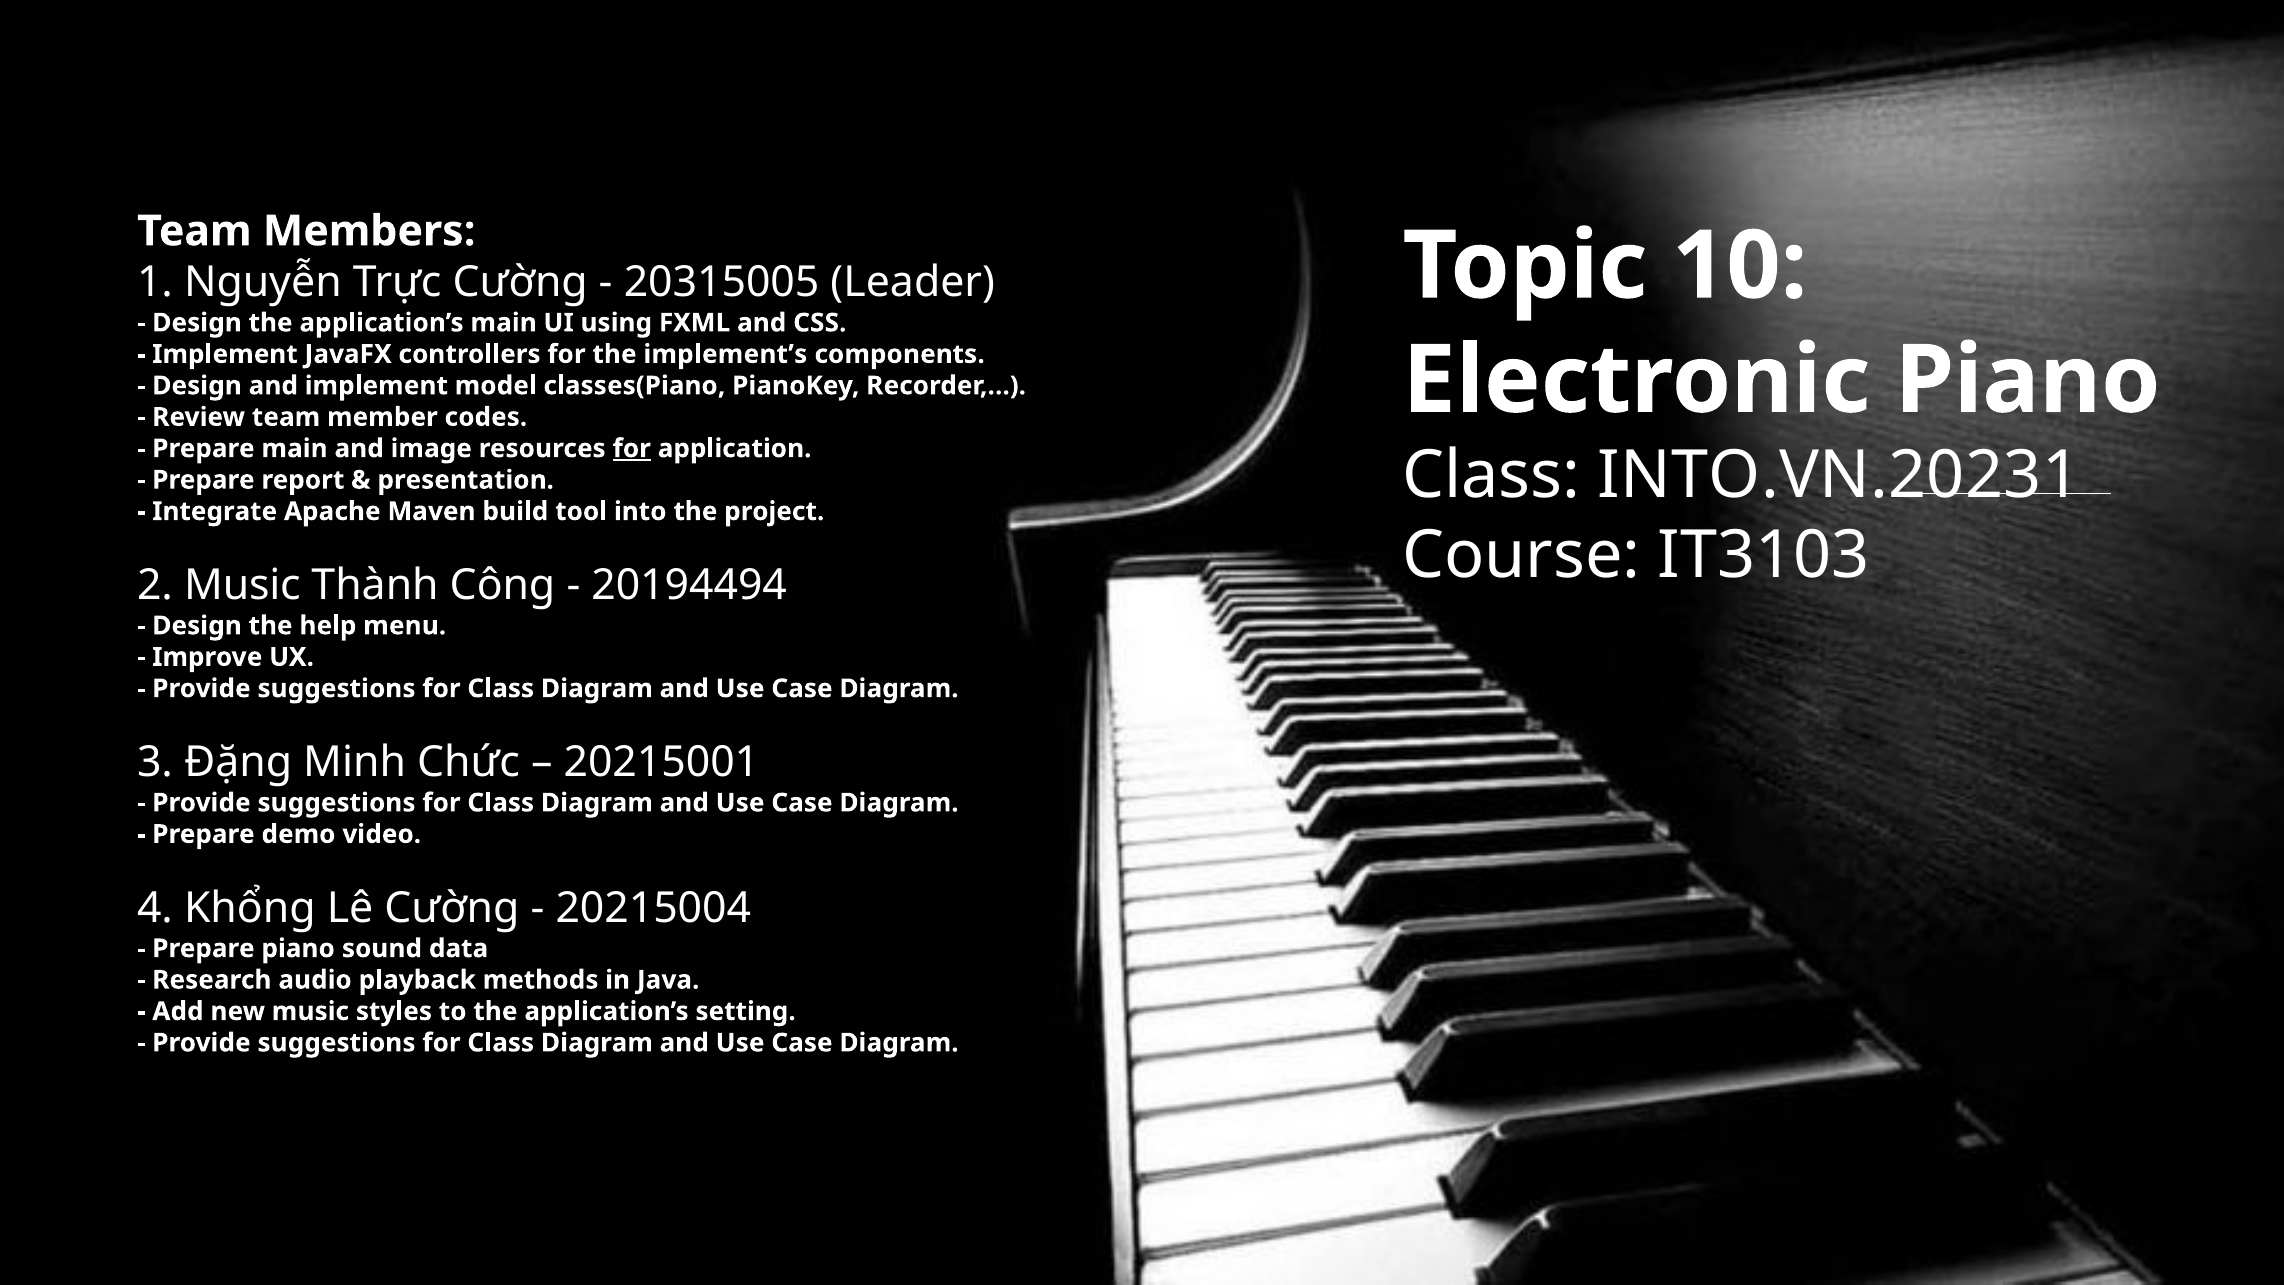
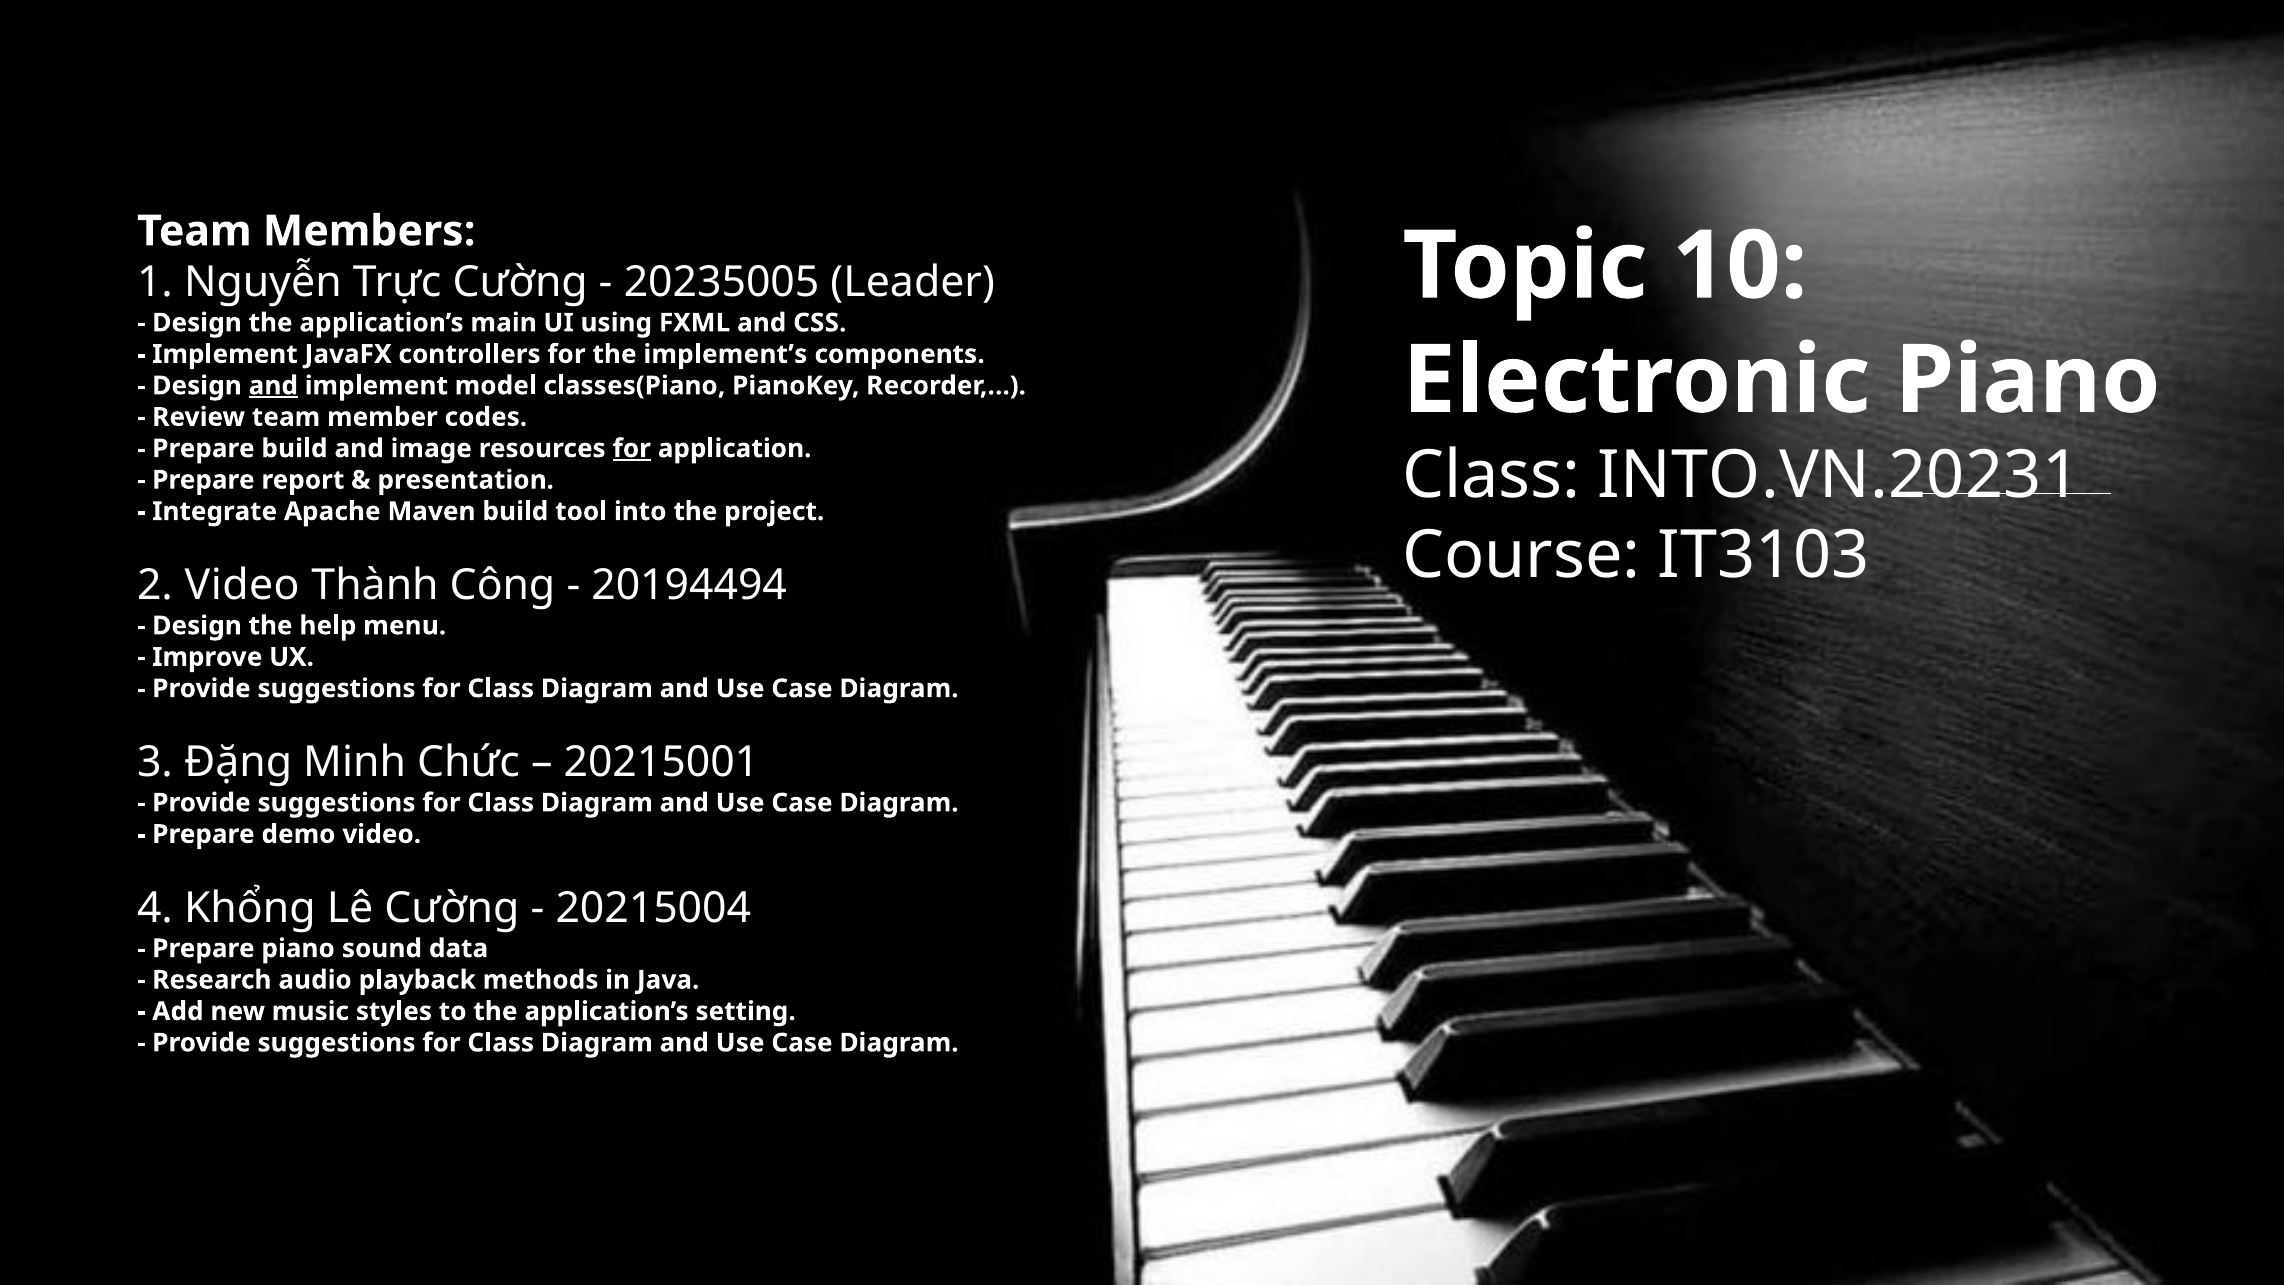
20315005: 20315005 -> 20235005
and at (273, 386) underline: none -> present
Prepare main: main -> build
2 Music: Music -> Video
